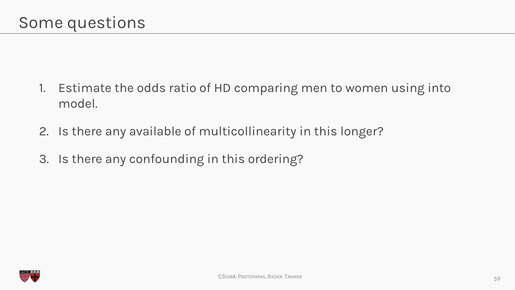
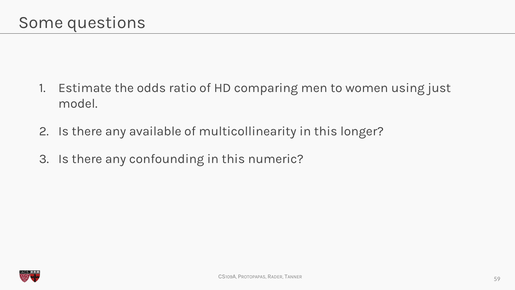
into: into -> just
ordering: ordering -> numeric
